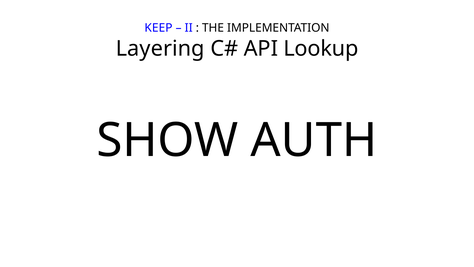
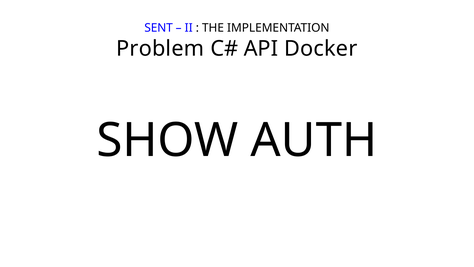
KEEP: KEEP -> SENT
Layering: Layering -> Problem
Lookup: Lookup -> Docker
